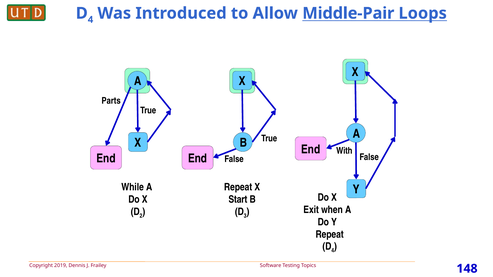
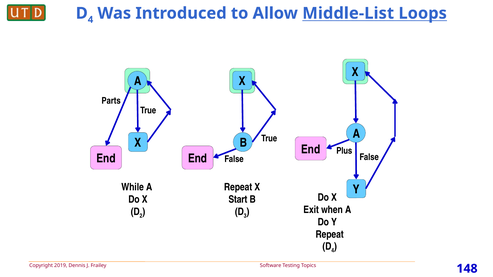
Middle-Pair: Middle-Pair -> Middle-List
With: With -> Plus
